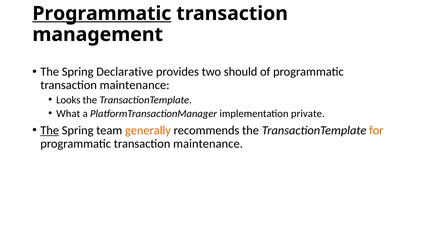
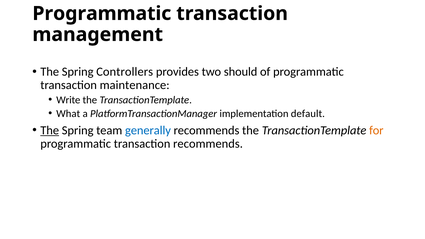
Programmatic at (102, 14) underline: present -> none
Declarative: Declarative -> Controllers
Looks: Looks -> Write
private: private -> default
generally colour: orange -> blue
maintenance at (208, 144): maintenance -> recommends
